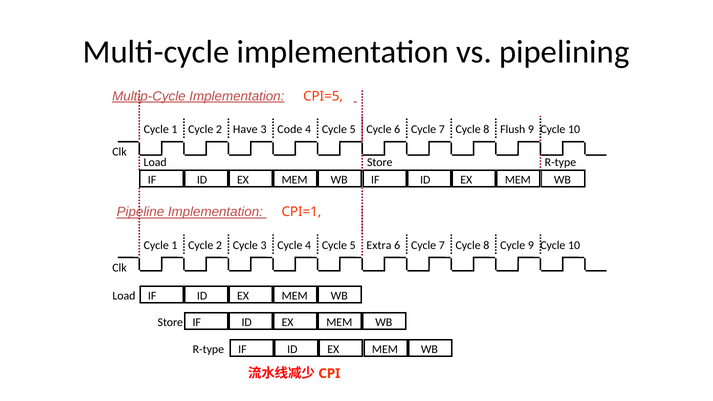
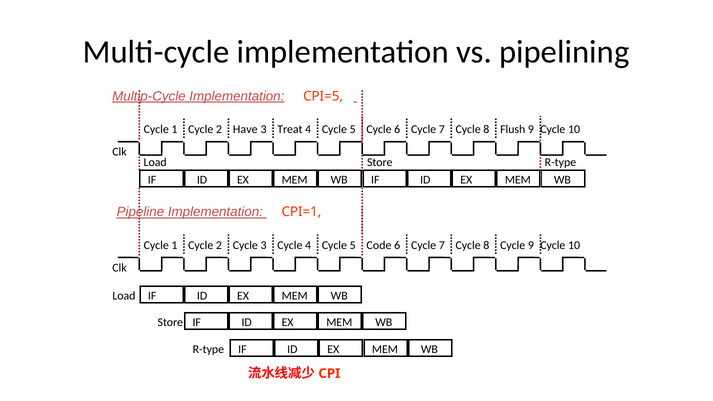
Code: Code -> Treat
Extra: Extra -> Code
